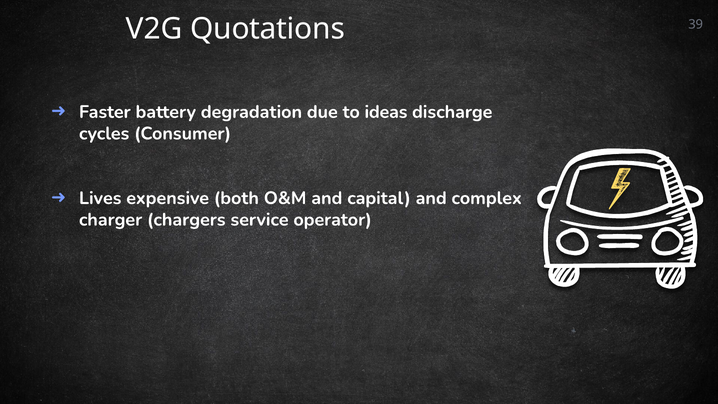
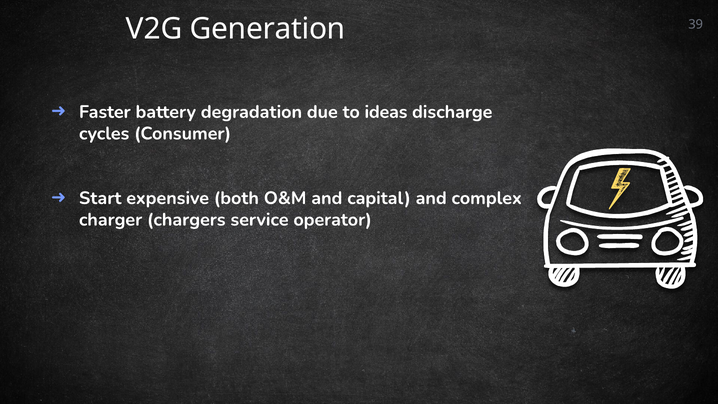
Quotations: Quotations -> Generation
Lives: Lives -> Start
